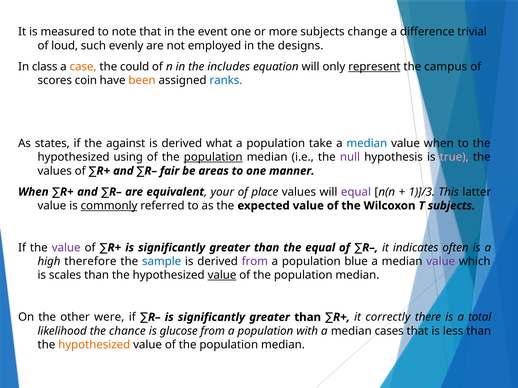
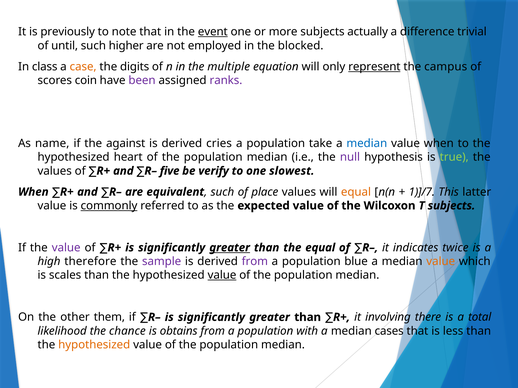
measured: measured -> previously
event underline: none -> present
change: change -> actually
loud: loud -> until
evenly: evenly -> higher
designs: designs -> blocked
could: could -> digits
includes: includes -> multiple
been colour: orange -> purple
ranks colour: blue -> purple
states: states -> name
what: what -> cries
using: using -> heart
population at (213, 157) underline: present -> none
true colour: pink -> light green
fair: fair -> five
areas: areas -> verify
manner: manner -> slowest
equivalent your: your -> such
equal at (356, 192) colour: purple -> orange
1)]/3: 1)]/3 -> 1)]/7
greater at (230, 248) underline: none -> present
often: often -> twice
sample colour: blue -> purple
value at (441, 262) colour: purple -> orange
were: were -> them
correctly: correctly -> involving
glucose: glucose -> obtains
